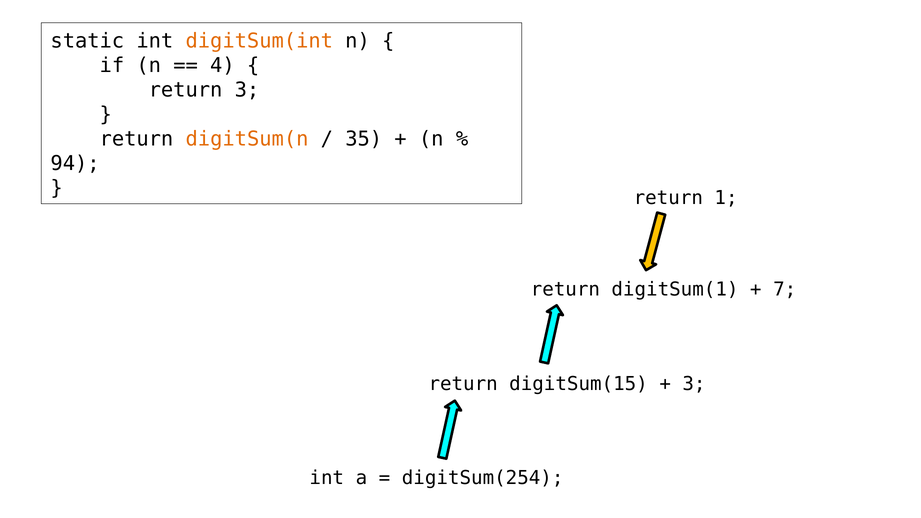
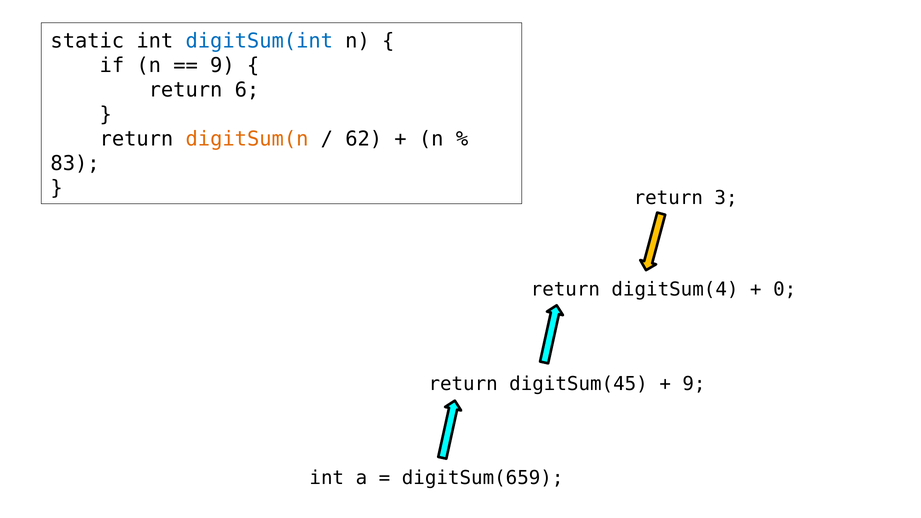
digitSum(int colour: orange -> blue
4 at (222, 66): 4 -> 9
return 3: 3 -> 6
35: 35 -> 62
94: 94 -> 83
1: 1 -> 3
digitSum(1: digitSum(1 -> digitSum(4
7: 7 -> 0
digitSum(15: digitSum(15 -> digitSum(45
3 at (694, 384): 3 -> 9
digitSum(254: digitSum(254 -> digitSum(659
